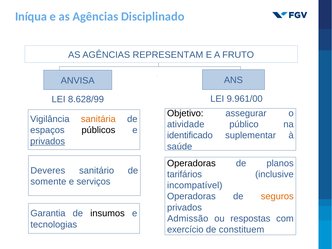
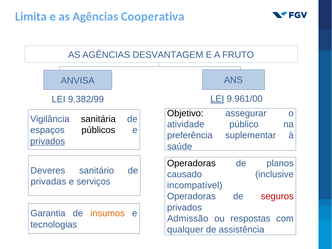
Iníqua: Iníqua -> Limita
Disciplinado: Disciplinado -> Cooperativa
REPRESENTAM: REPRESENTAM -> DESVANTAGEM
LEI at (217, 99) underline: none -> present
8.628/99: 8.628/99 -> 9.382/99
sanitária colour: orange -> black
identificado: identificado -> preferência
tarifários: tarifários -> causado
somente: somente -> privadas
seguros colour: orange -> red
insumos colour: black -> orange
exercício: exercício -> qualquer
constituem: constituem -> assistência
